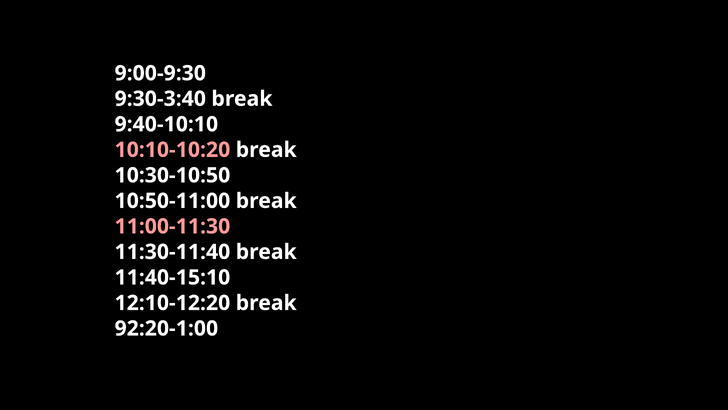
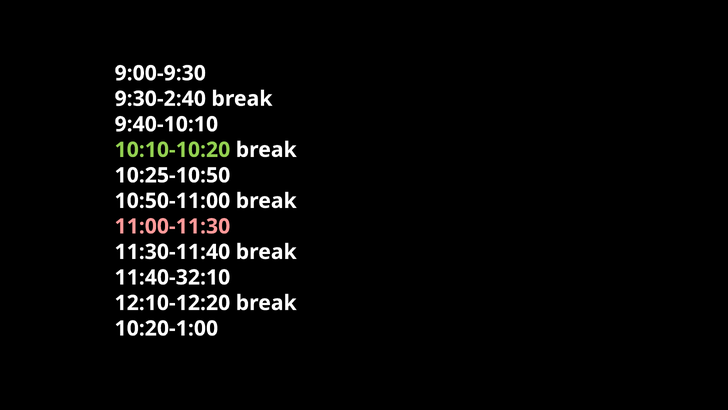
9:30-3:40: 9:30-3:40 -> 9:30-2:40
10:10-10:20 colour: pink -> light green
10:30-10:50: 10:30-10:50 -> 10:25-10:50
11:40-15:10: 11:40-15:10 -> 11:40-32:10
92:20-1:00: 92:20-1:00 -> 10:20-1:00
